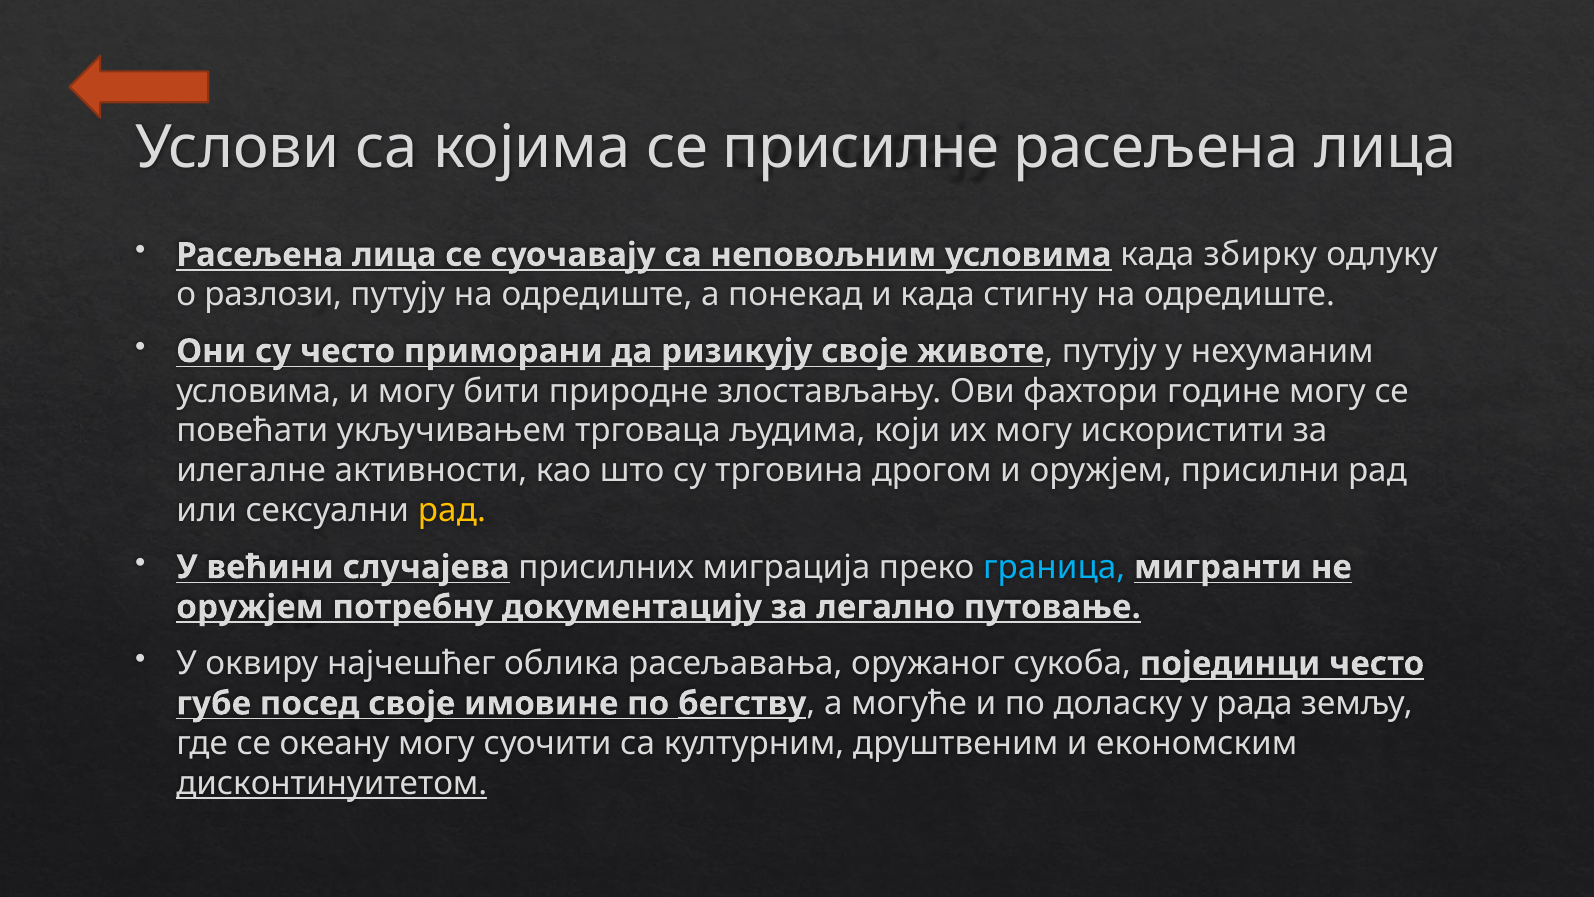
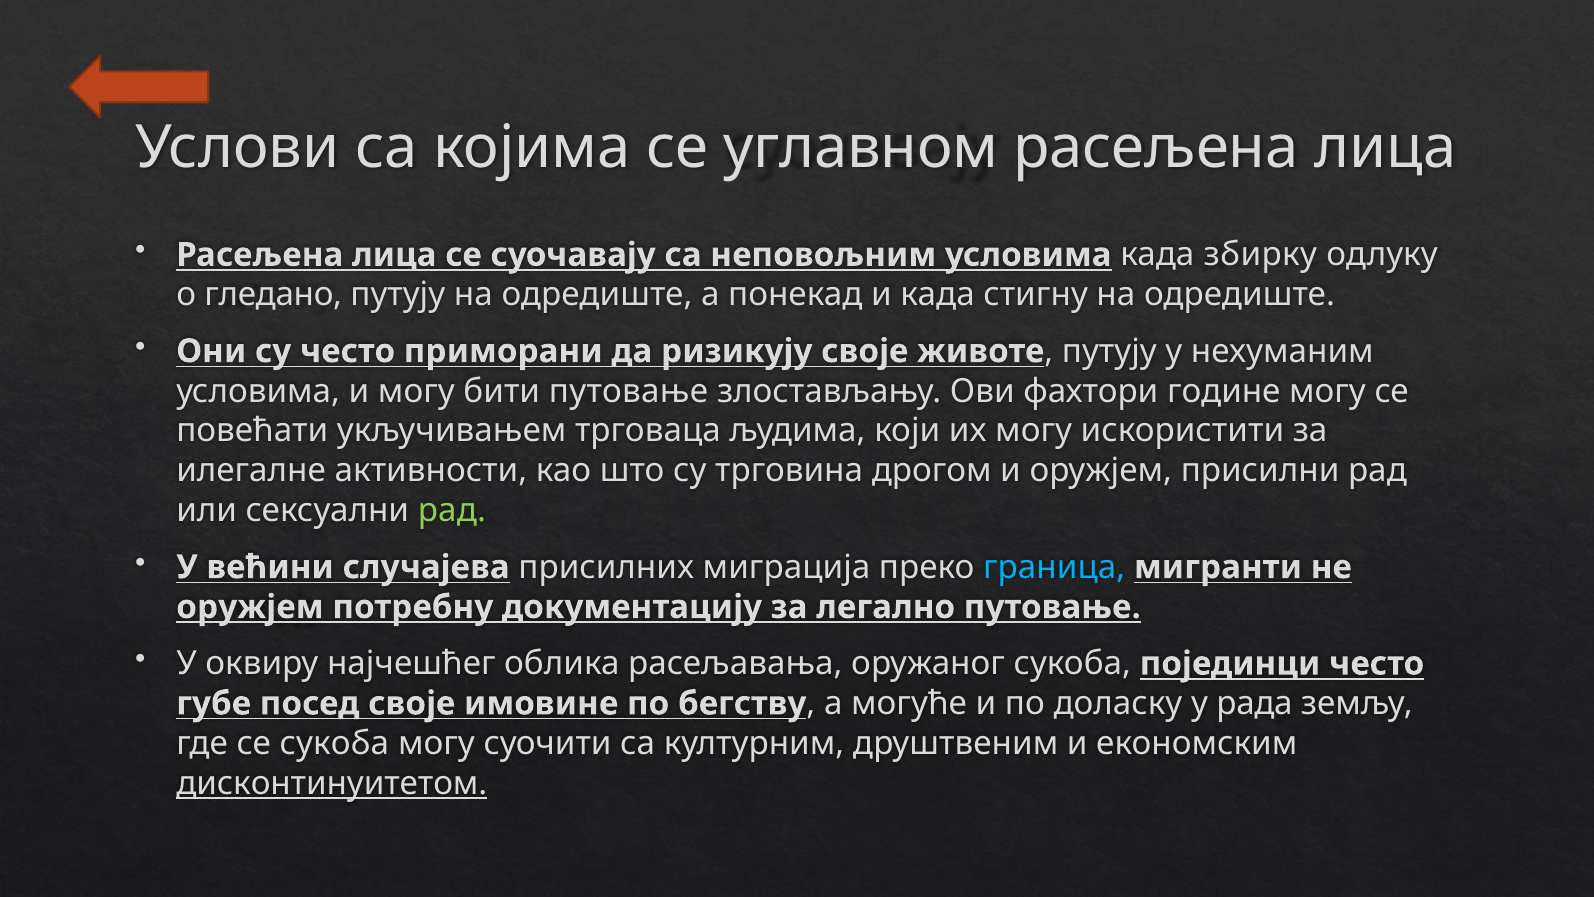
присилне: присилне -> углавном
разлози: разлози -> гледано
бити природне: природне -> путовање
рад at (452, 511) colour: yellow -> light green
бегству underline: present -> none
се океану: океану -> сукоба
